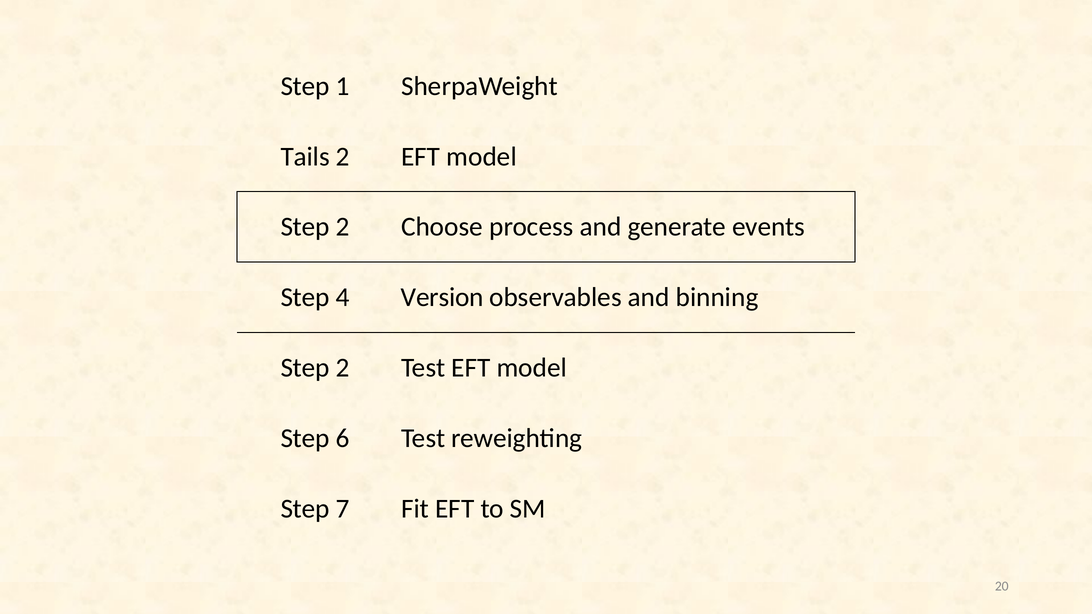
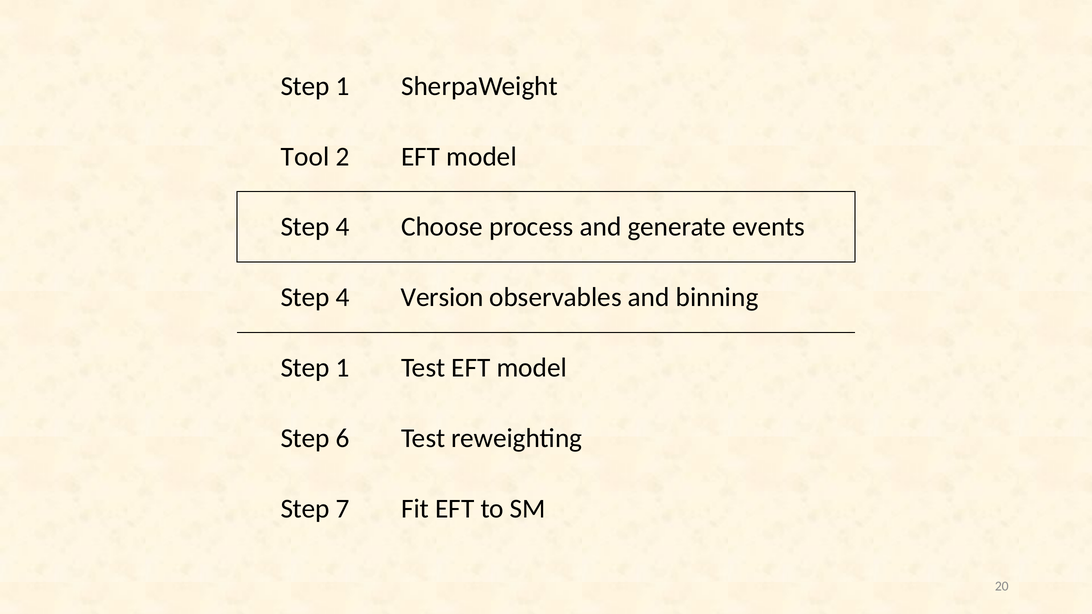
Tails: Tails -> Tool
2 at (343, 227): 2 -> 4
2 at (343, 368): 2 -> 1
